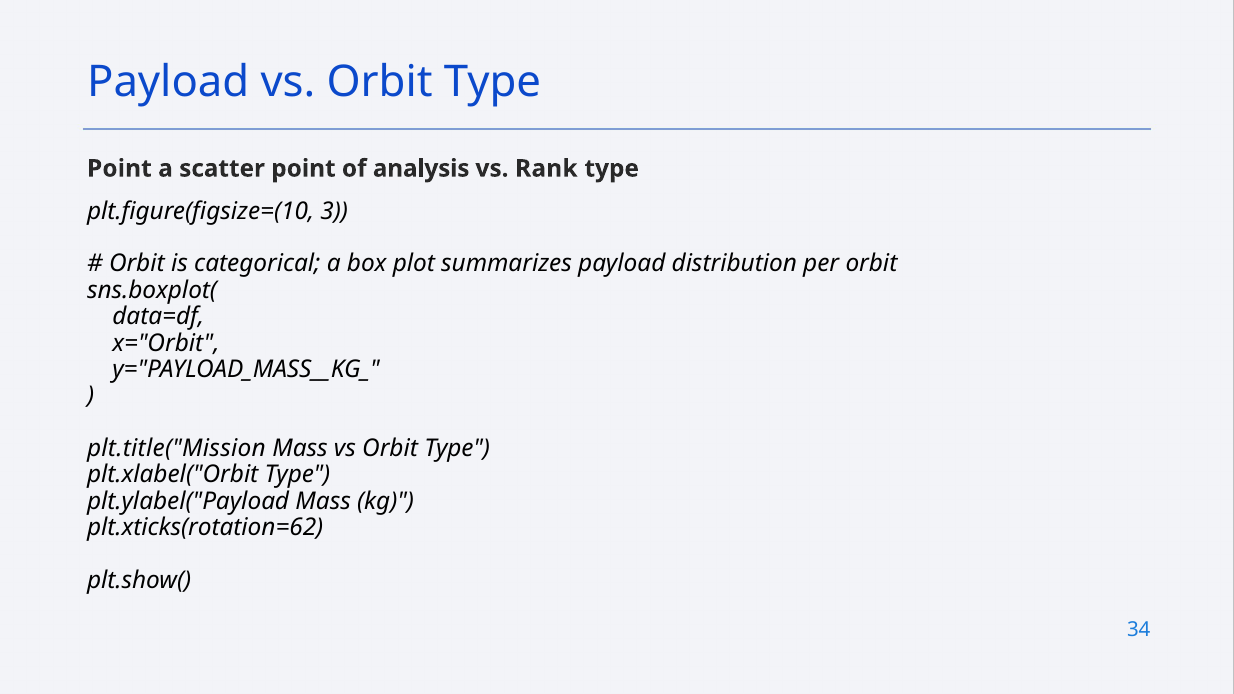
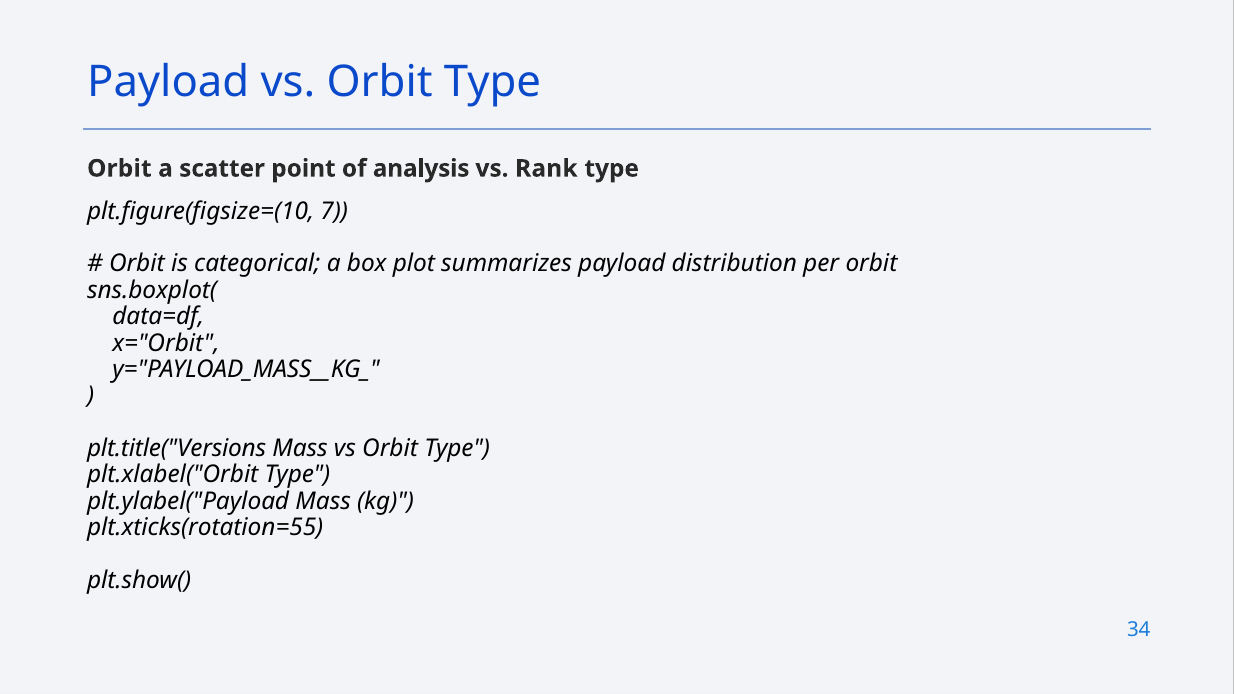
Point at (119, 169): Point -> Orbit
3: 3 -> 7
plt.title("Mission: plt.title("Mission -> plt.title("Versions
plt.xticks(rotation=62: plt.xticks(rotation=62 -> plt.xticks(rotation=55
